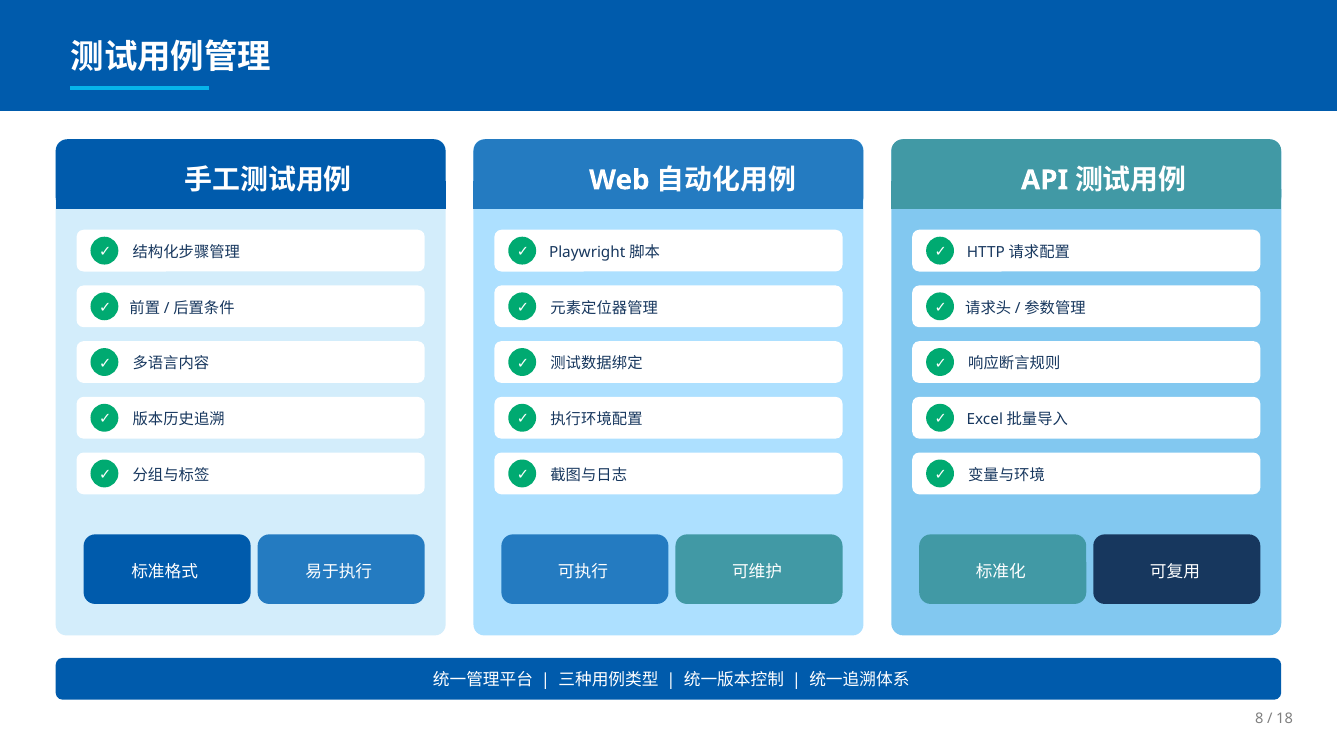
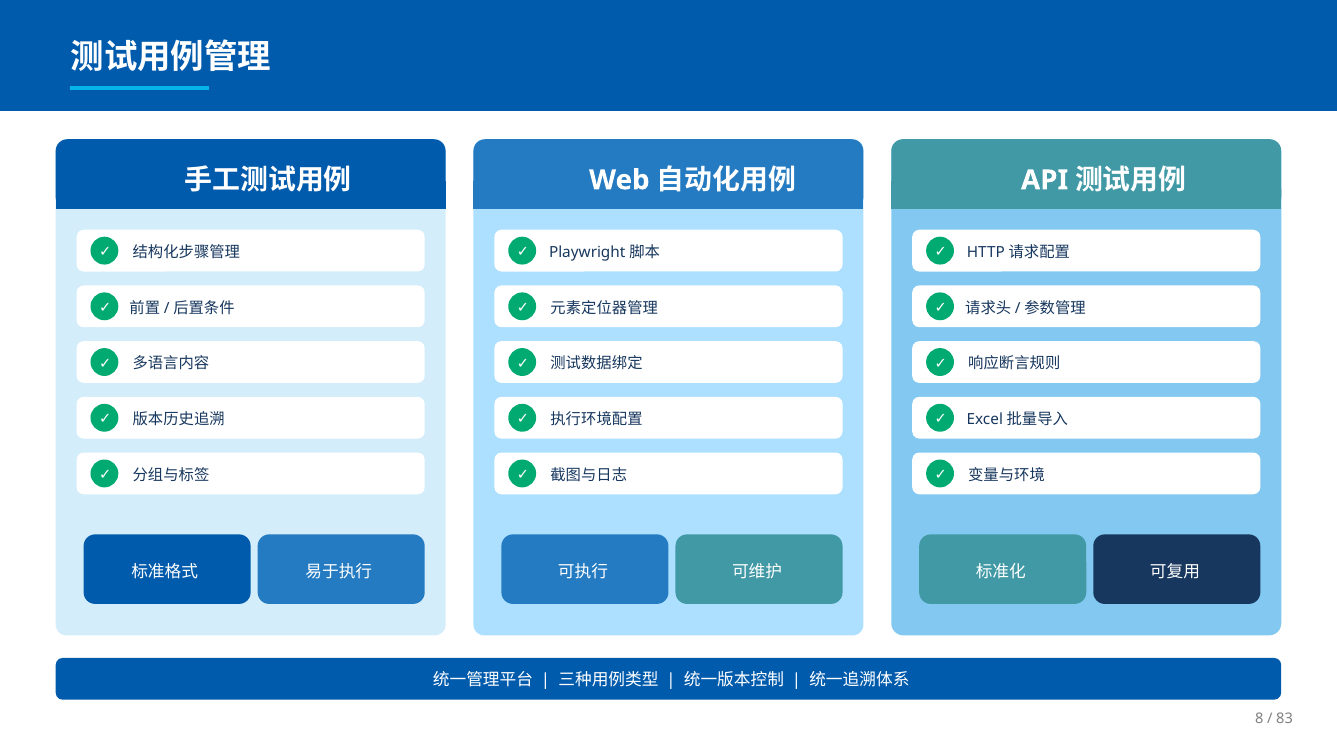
18: 18 -> 83
